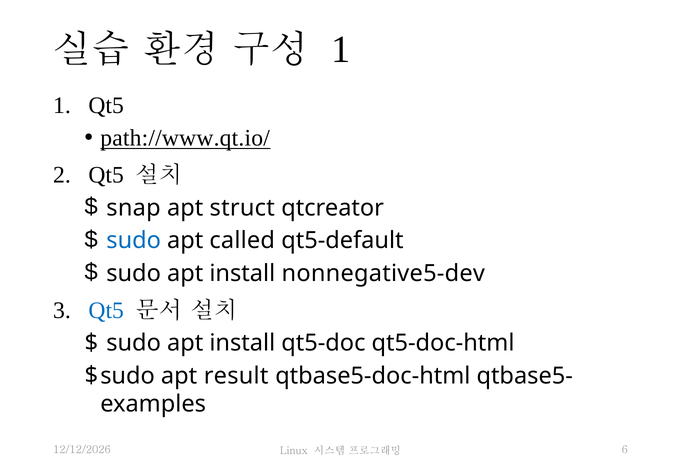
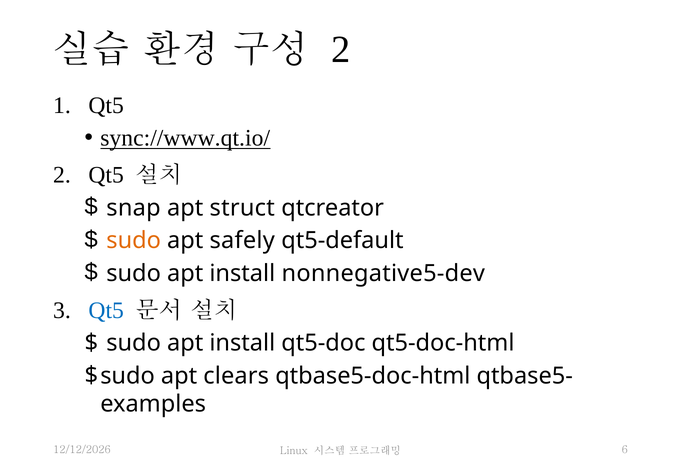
1 at (341, 50): 1 -> 2
path://www.qt.io/: path://www.qt.io/ -> sync://www.qt.io/
sudo at (134, 240) colour: blue -> orange
called: called -> safely
result: result -> clears
